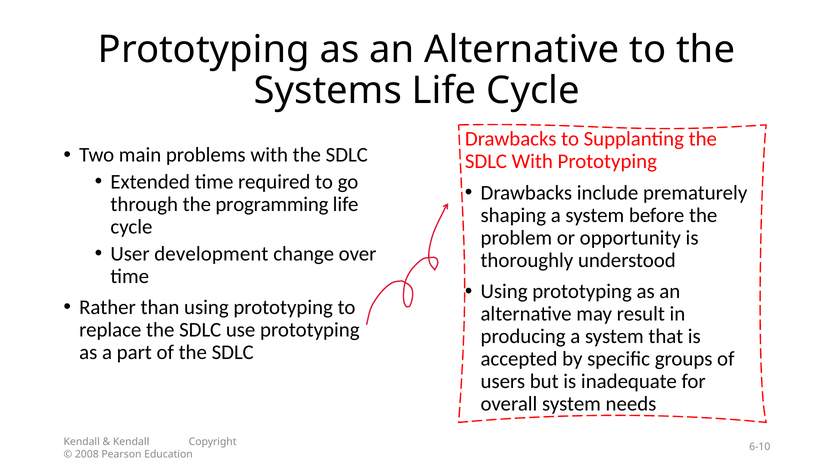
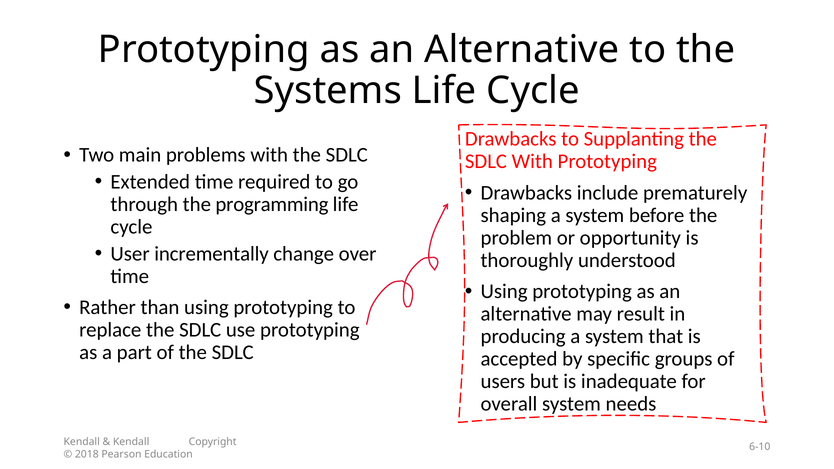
development: development -> incrementally
2008: 2008 -> 2018
